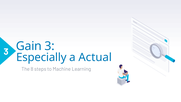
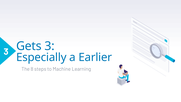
Gain: Gain -> Gets
Actual: Actual -> Earlier
